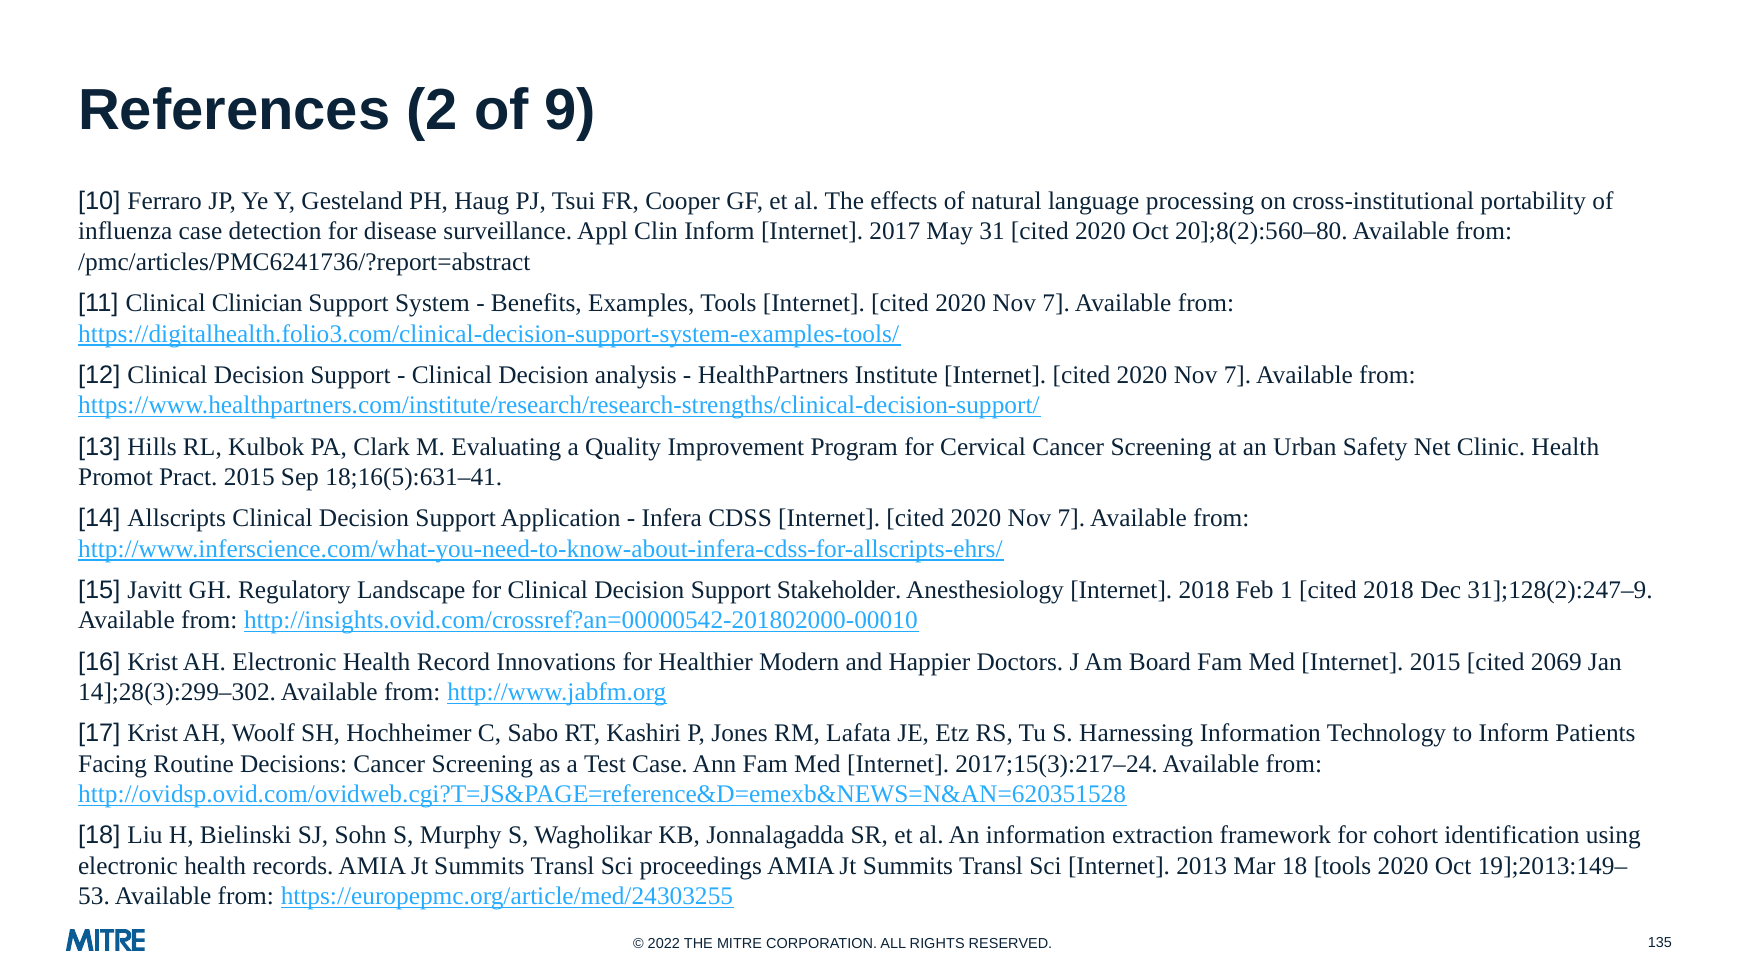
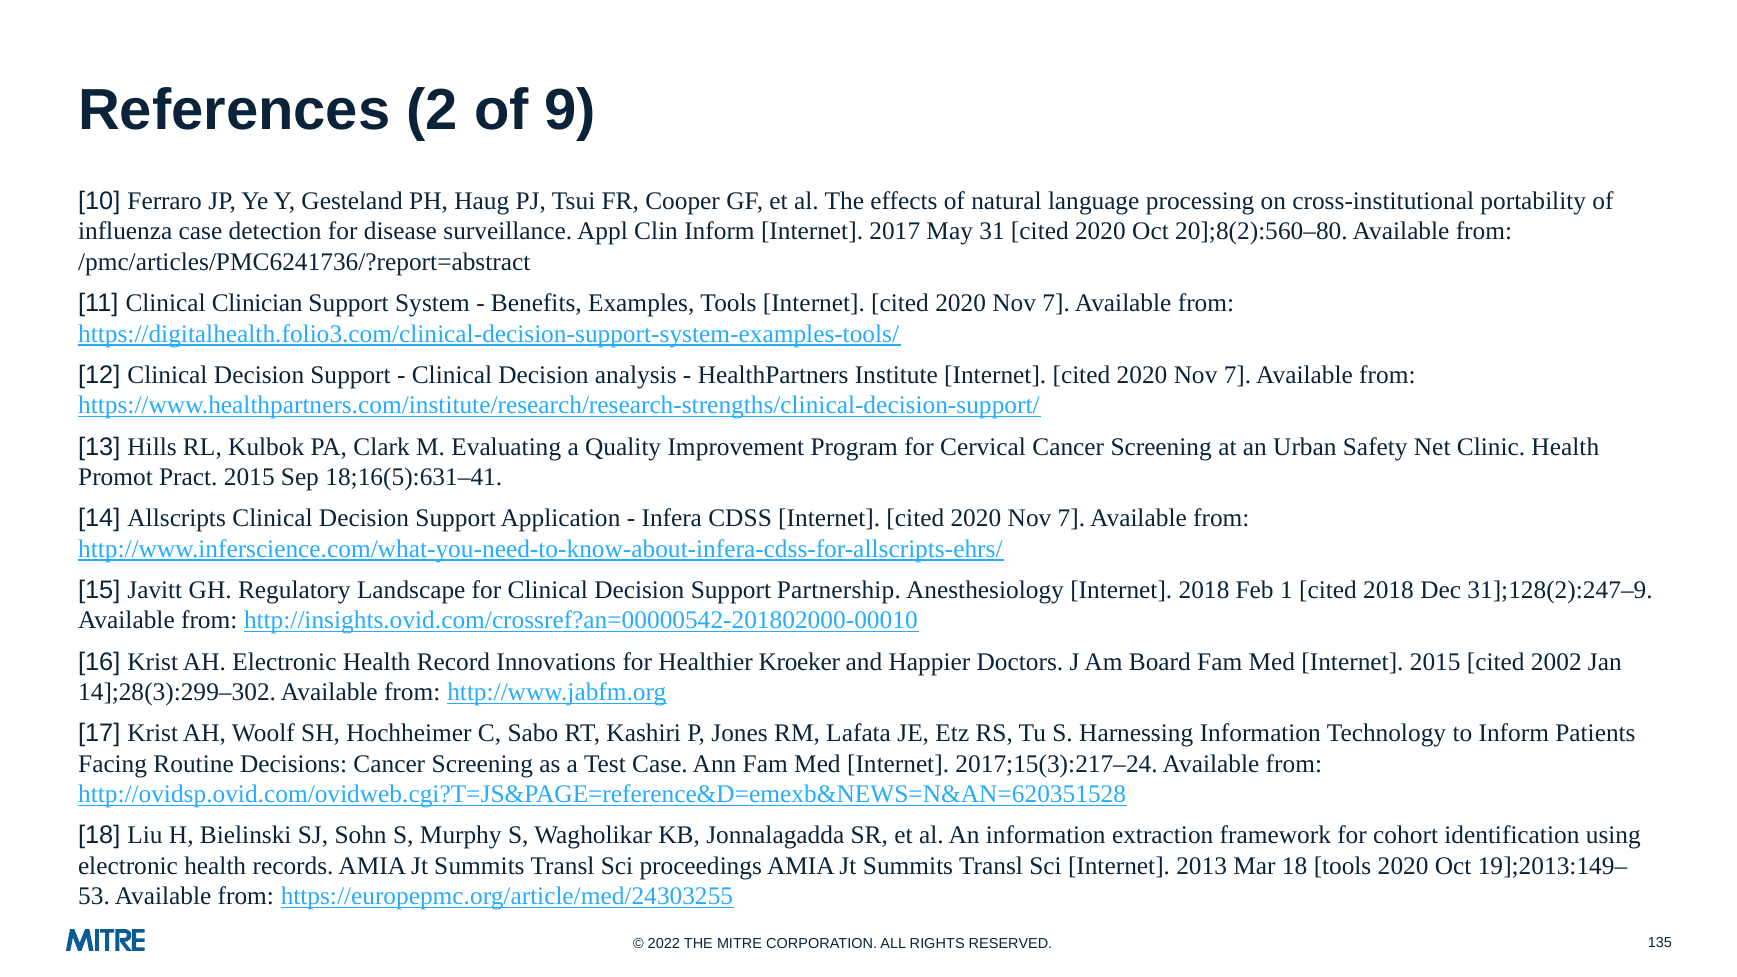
Stakeholder: Stakeholder -> Partnership
Modern: Modern -> Kroeker
2069: 2069 -> 2002
